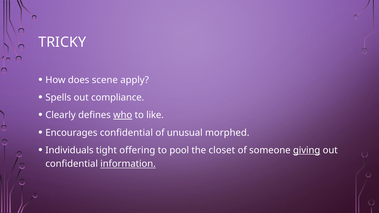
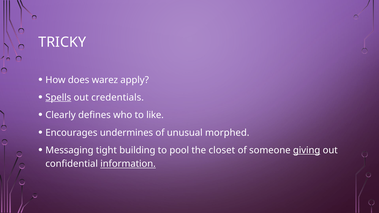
scene: scene -> warez
Spells underline: none -> present
compliance: compliance -> credentials
who underline: present -> none
Encourages confidential: confidential -> undermines
Individuals: Individuals -> Messaging
offering: offering -> building
